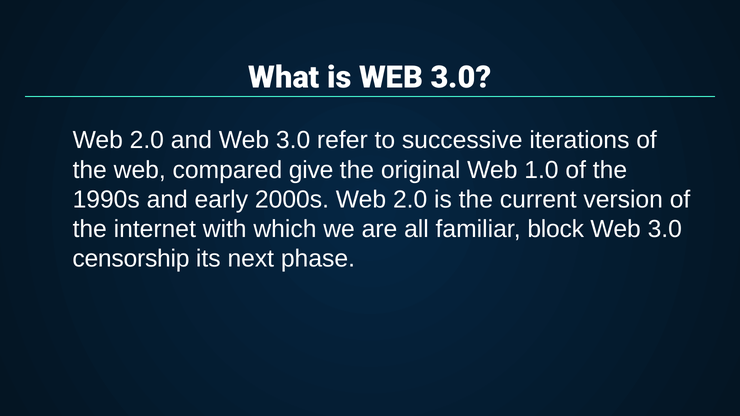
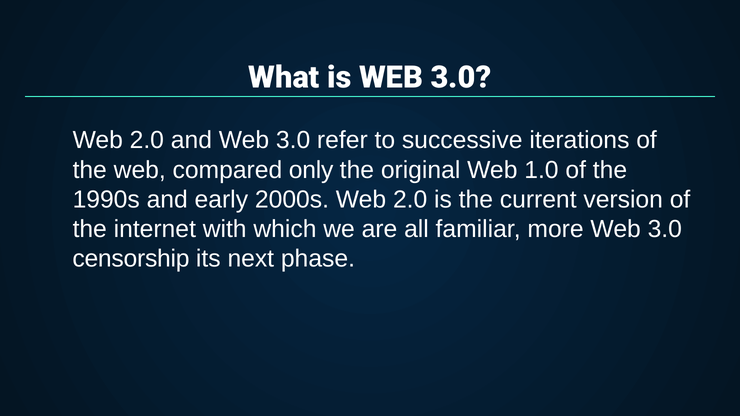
give: give -> only
block: block -> more
